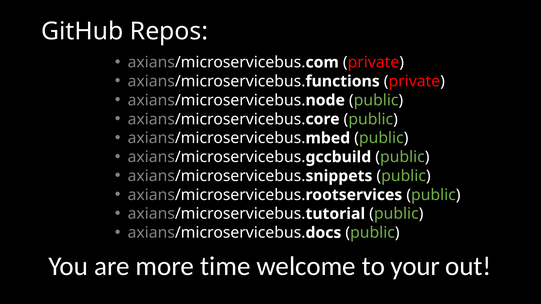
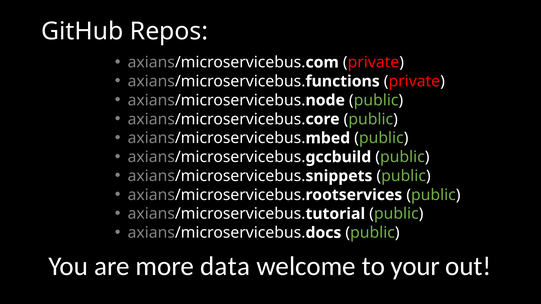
time: time -> data
